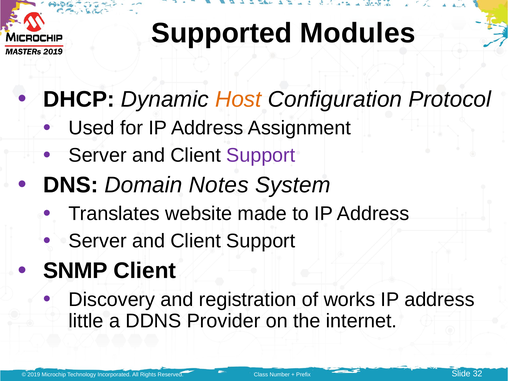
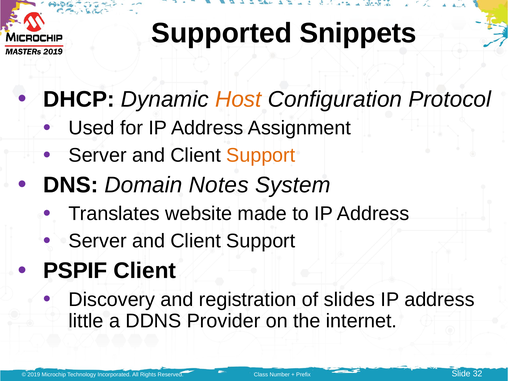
Modules: Modules -> Snippets
Support at (261, 155) colour: purple -> orange
SNMP: SNMP -> PSPIF
works: works -> slides
